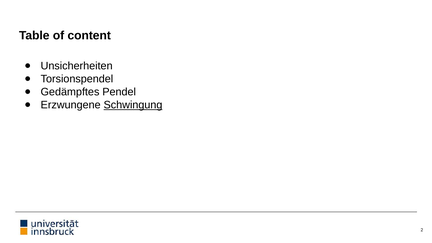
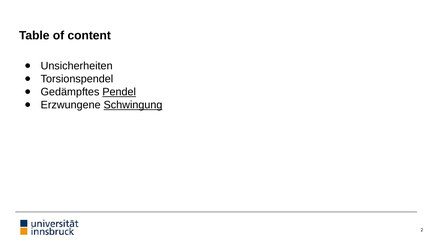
Pendel underline: none -> present
